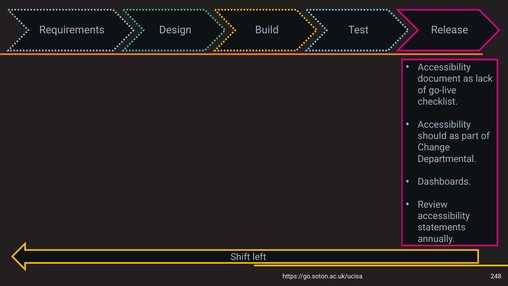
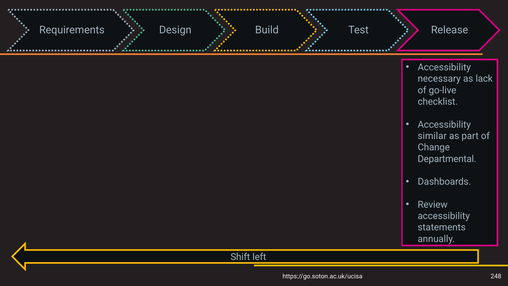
document: document -> necessary
should: should -> similar
